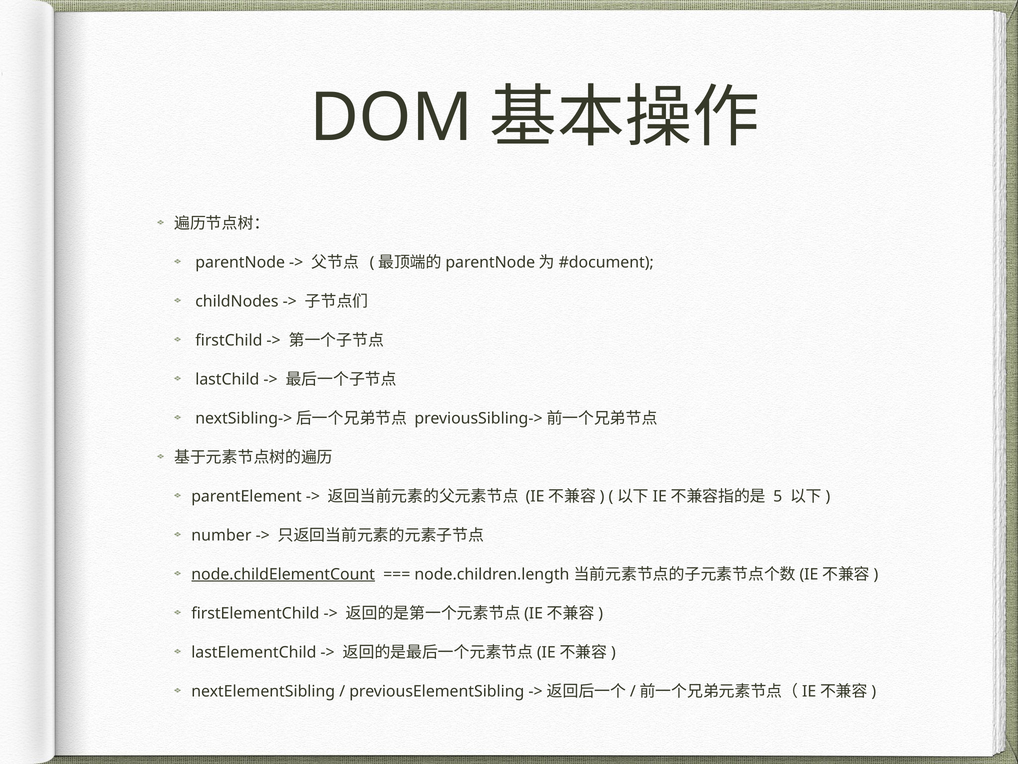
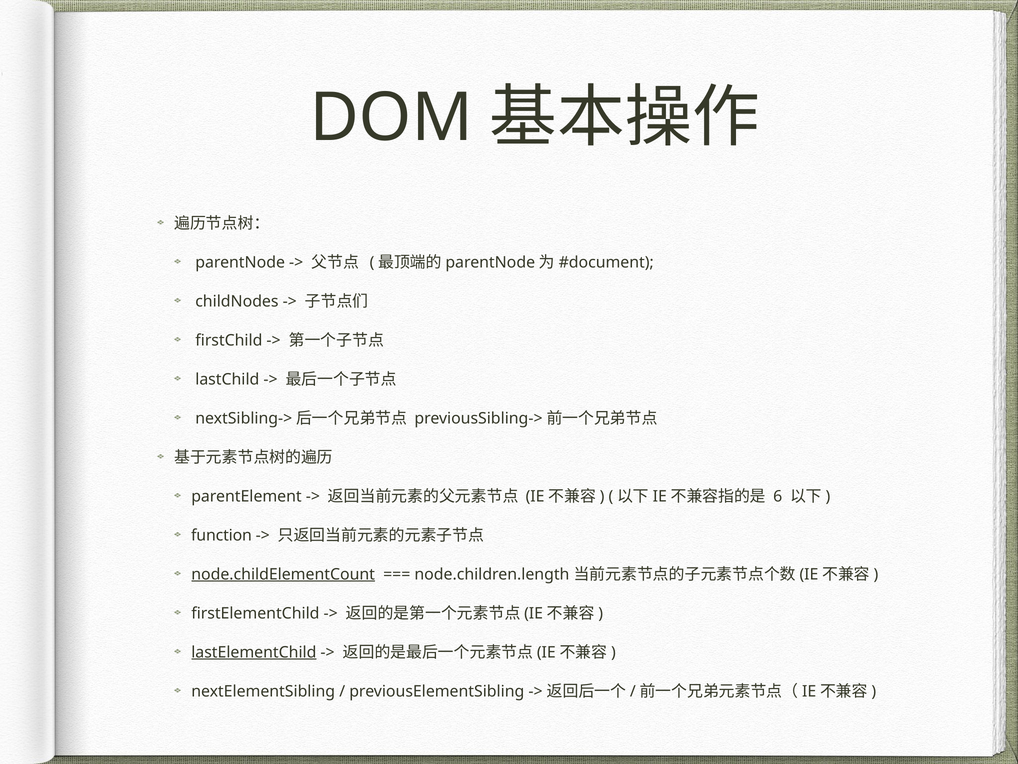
5: 5 -> 6
number: number -> function
lastElementChild underline: none -> present
